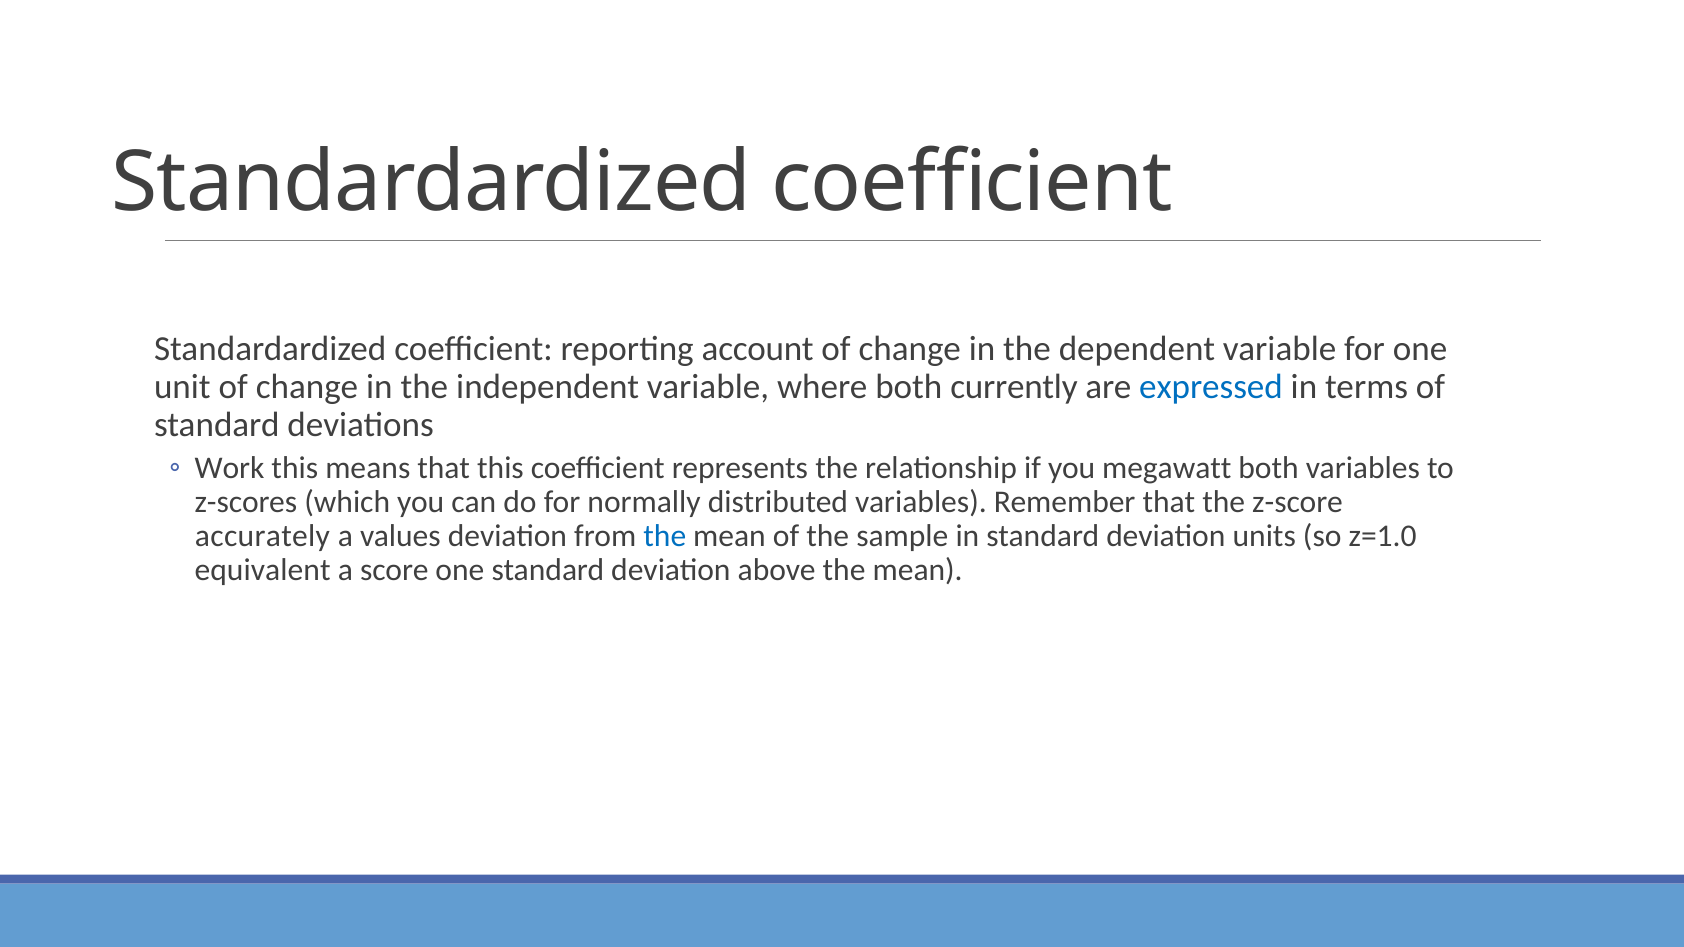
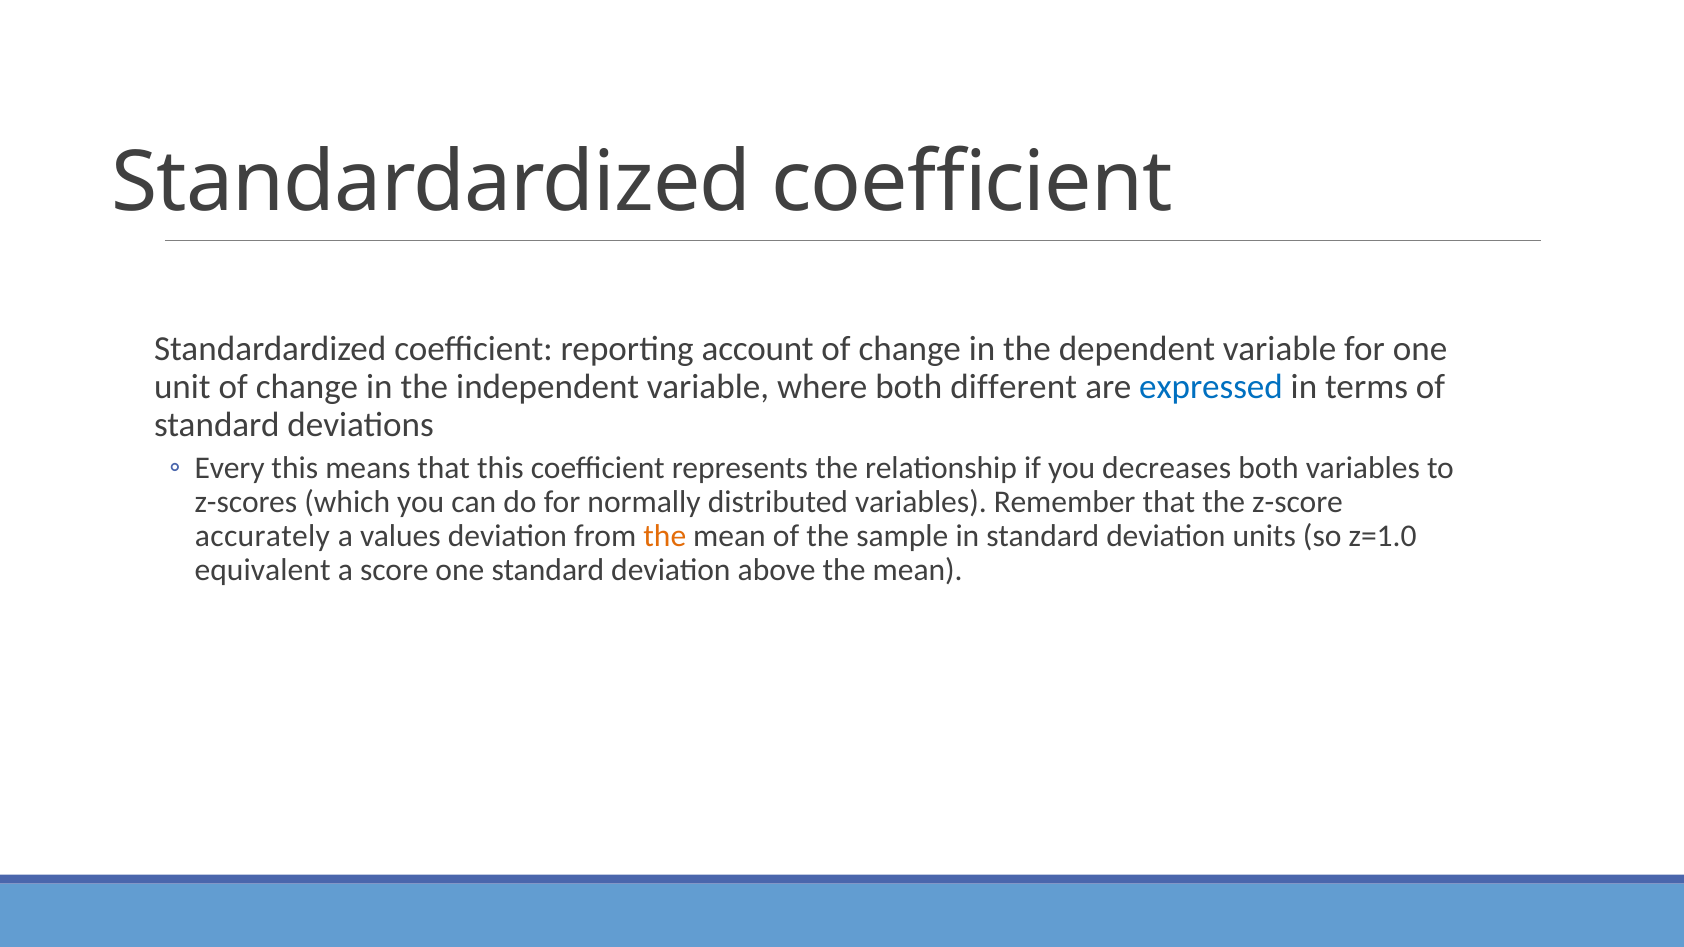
currently: currently -> different
Work: Work -> Every
megawatt: megawatt -> decreases
the at (665, 537) colour: blue -> orange
